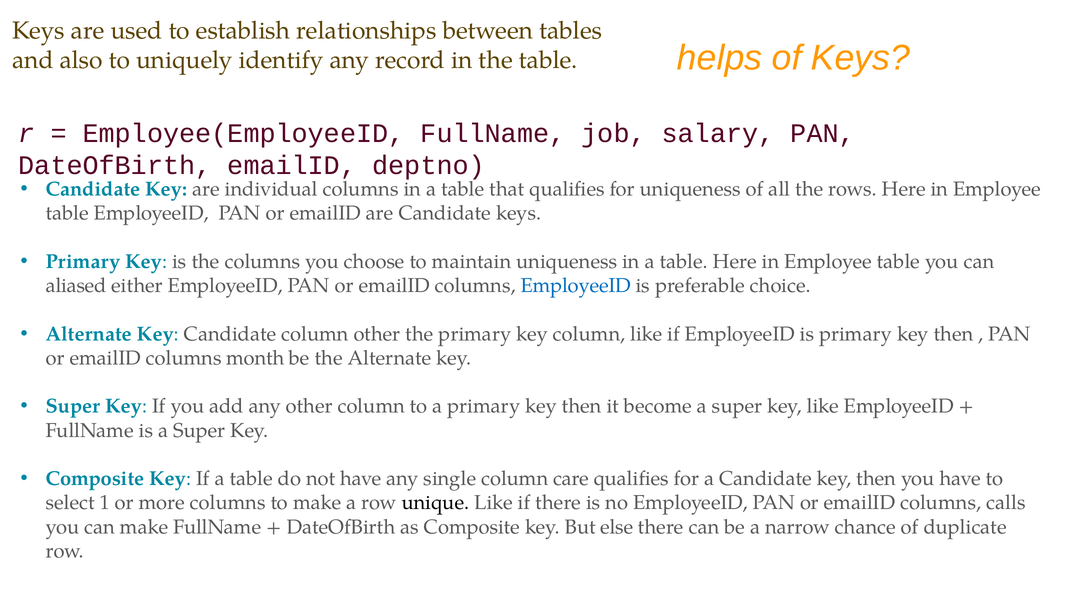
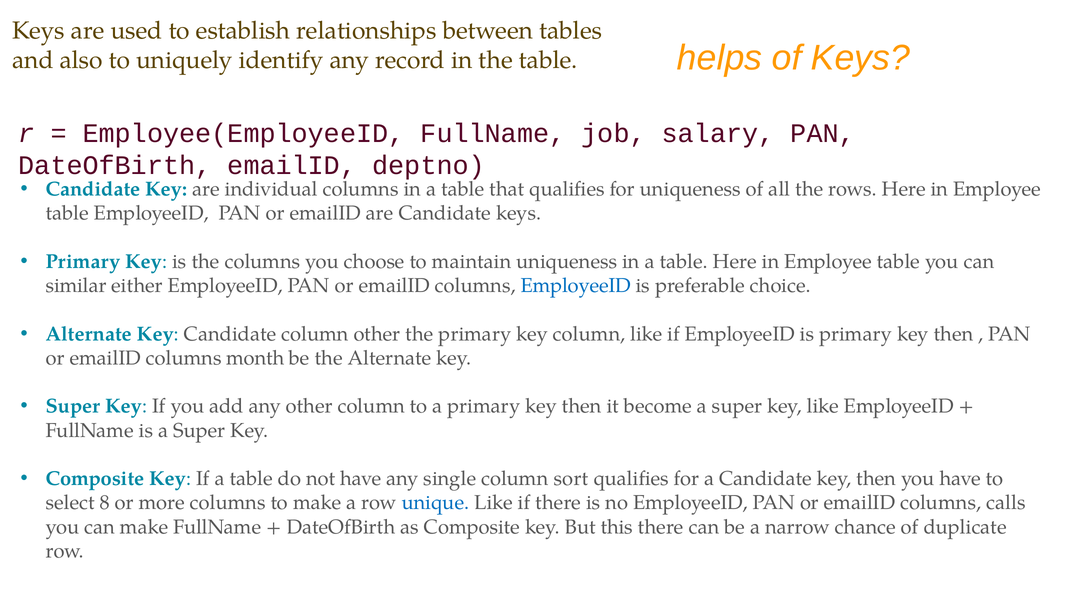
aliased: aliased -> similar
care: care -> sort
1: 1 -> 8
unique colour: black -> blue
else: else -> this
